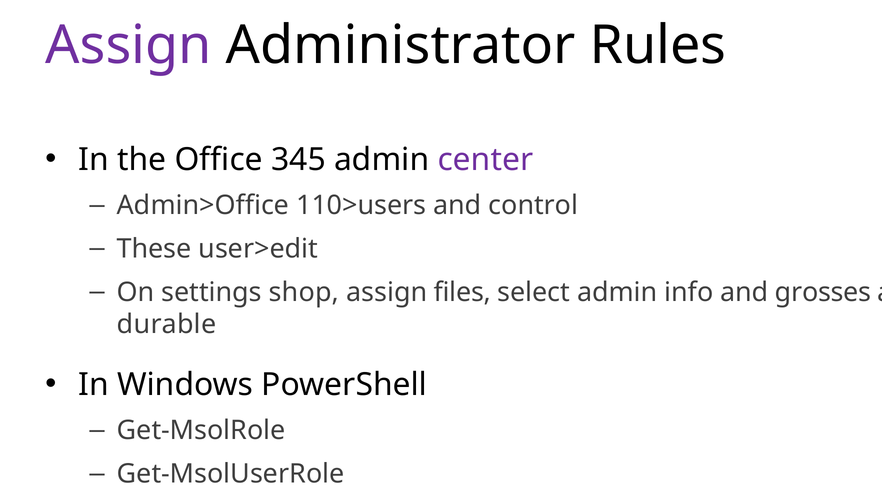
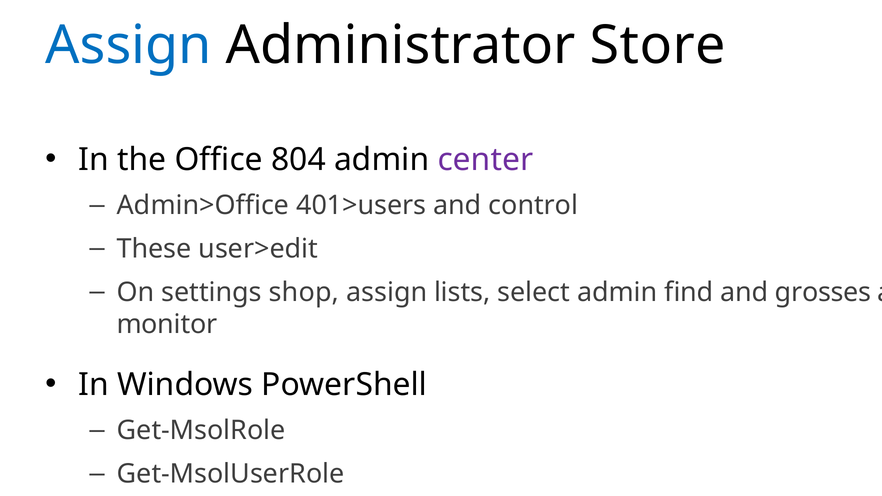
Assign at (129, 46) colour: purple -> blue
Rules: Rules -> Store
345: 345 -> 804
110>users: 110>users -> 401>users
files: files -> lists
info: info -> find
durable: durable -> monitor
